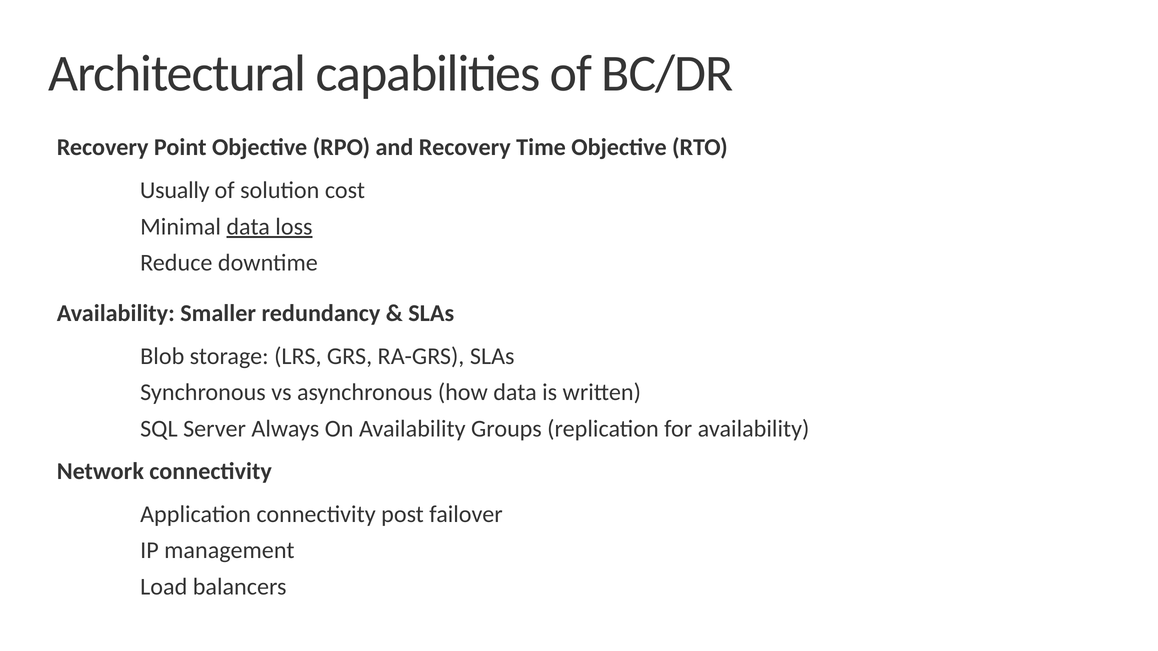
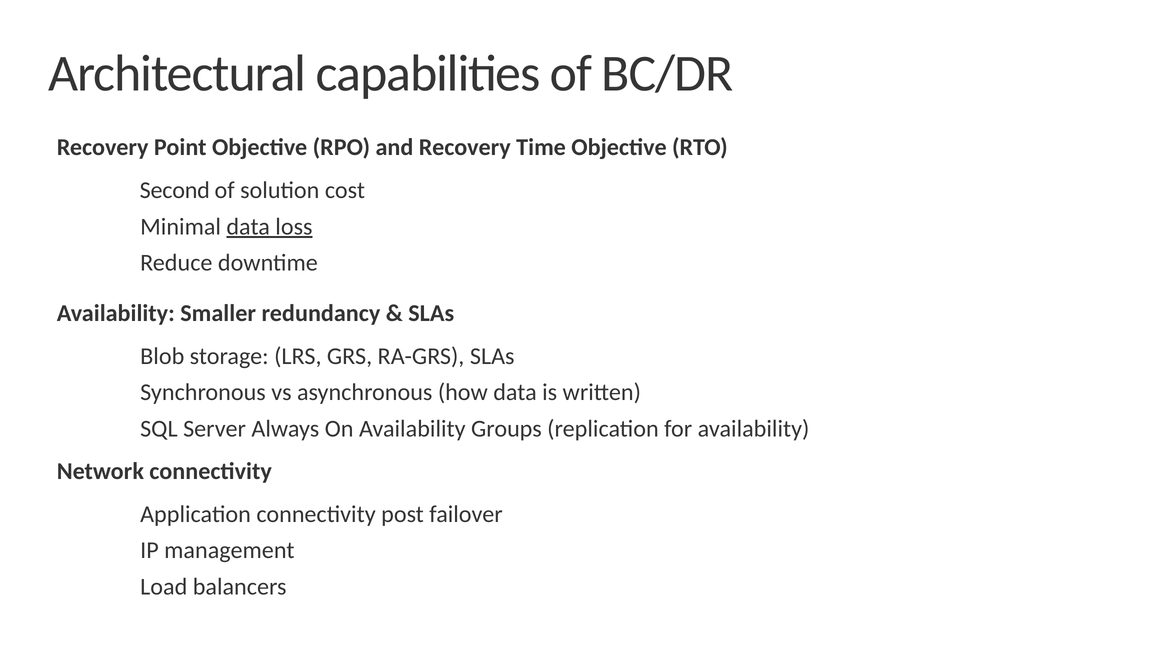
Usually: Usually -> Second
